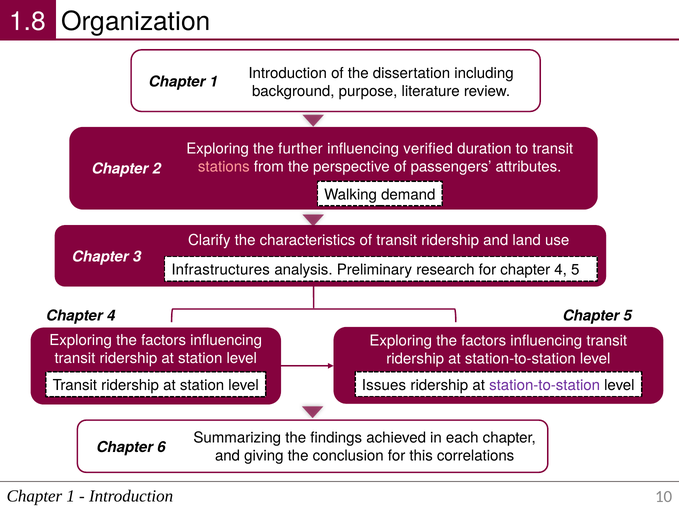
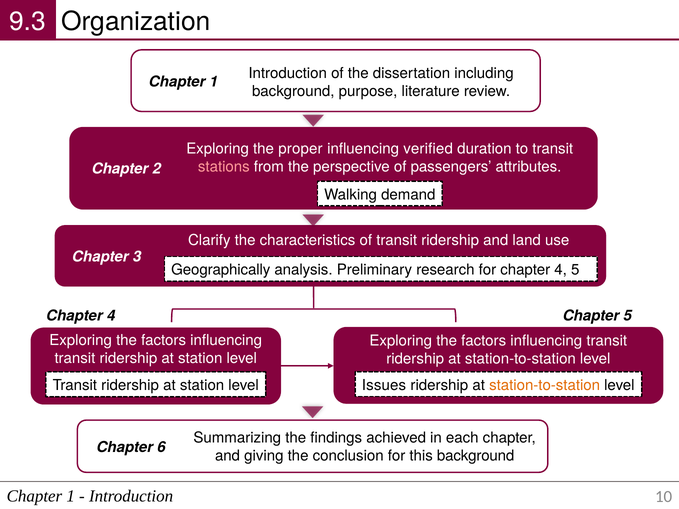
1.8: 1.8 -> 9.3
further: further -> proper
Infrastructures: Infrastructures -> Geographically
station-to-station at (545, 385) colour: purple -> orange
this correlations: correlations -> background
